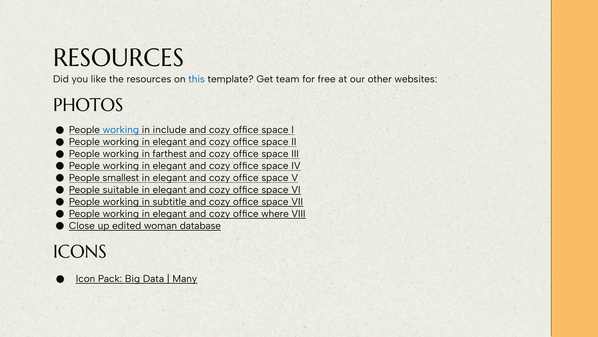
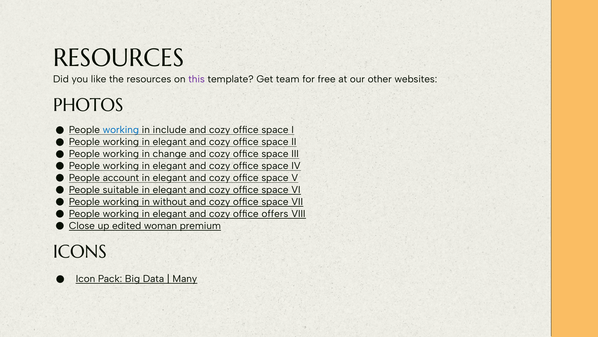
this colour: blue -> purple
farthest: farthest -> change
smallest: smallest -> account
subtitle: subtitle -> without
where: where -> offers
database: database -> premium
